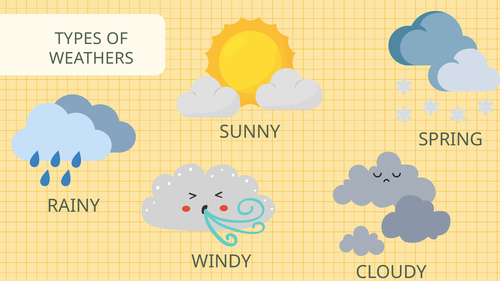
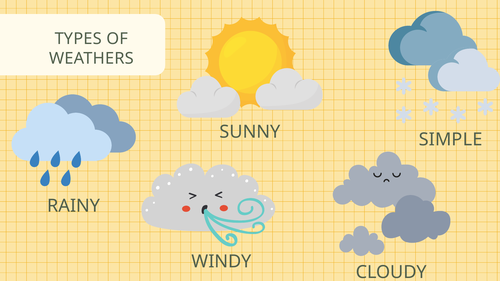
SPRING: SPRING -> SIMPLE
